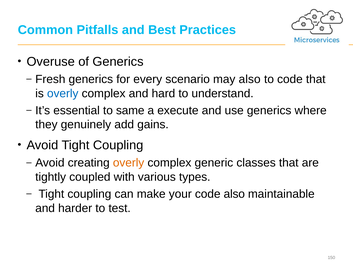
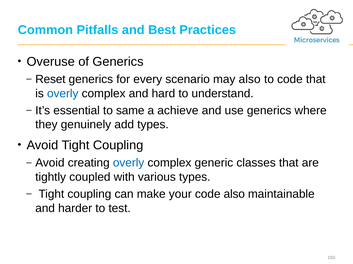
Fresh: Fresh -> Reset
execute: execute -> achieve
add gains: gains -> types
overly at (129, 163) colour: orange -> blue
